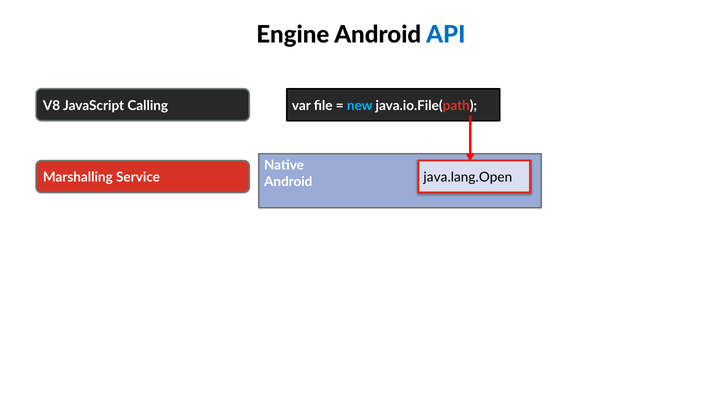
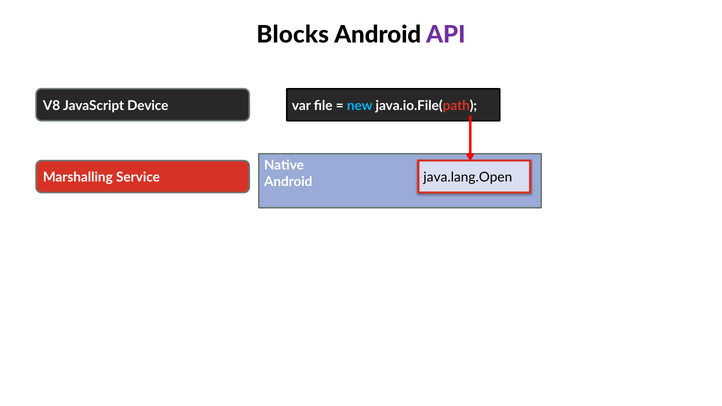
Engine: Engine -> Blocks
API colour: blue -> purple
Calling: Calling -> Device
